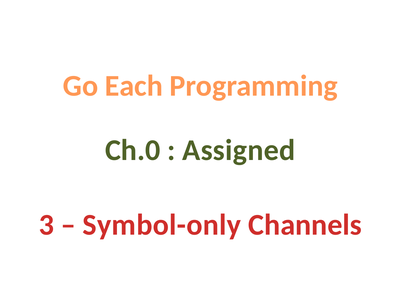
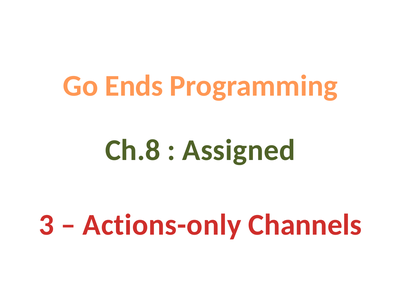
Each: Each -> Ends
Ch.0: Ch.0 -> Ch.8
Symbol-only: Symbol-only -> Actions-only
